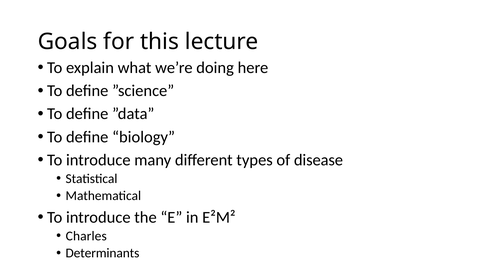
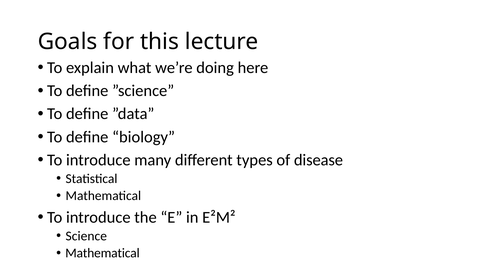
Charles: Charles -> Science
Determinants at (102, 253): Determinants -> Mathematical
